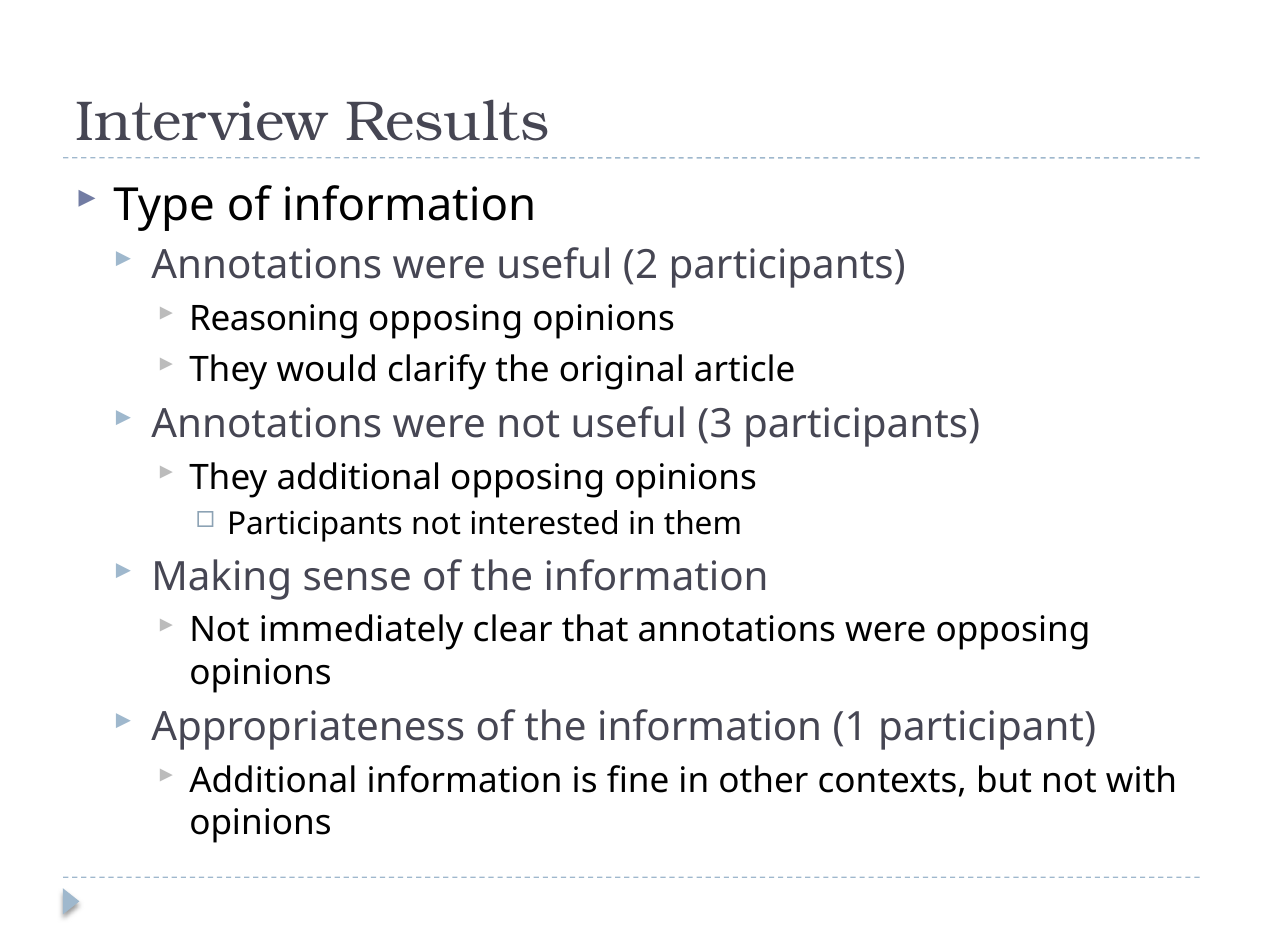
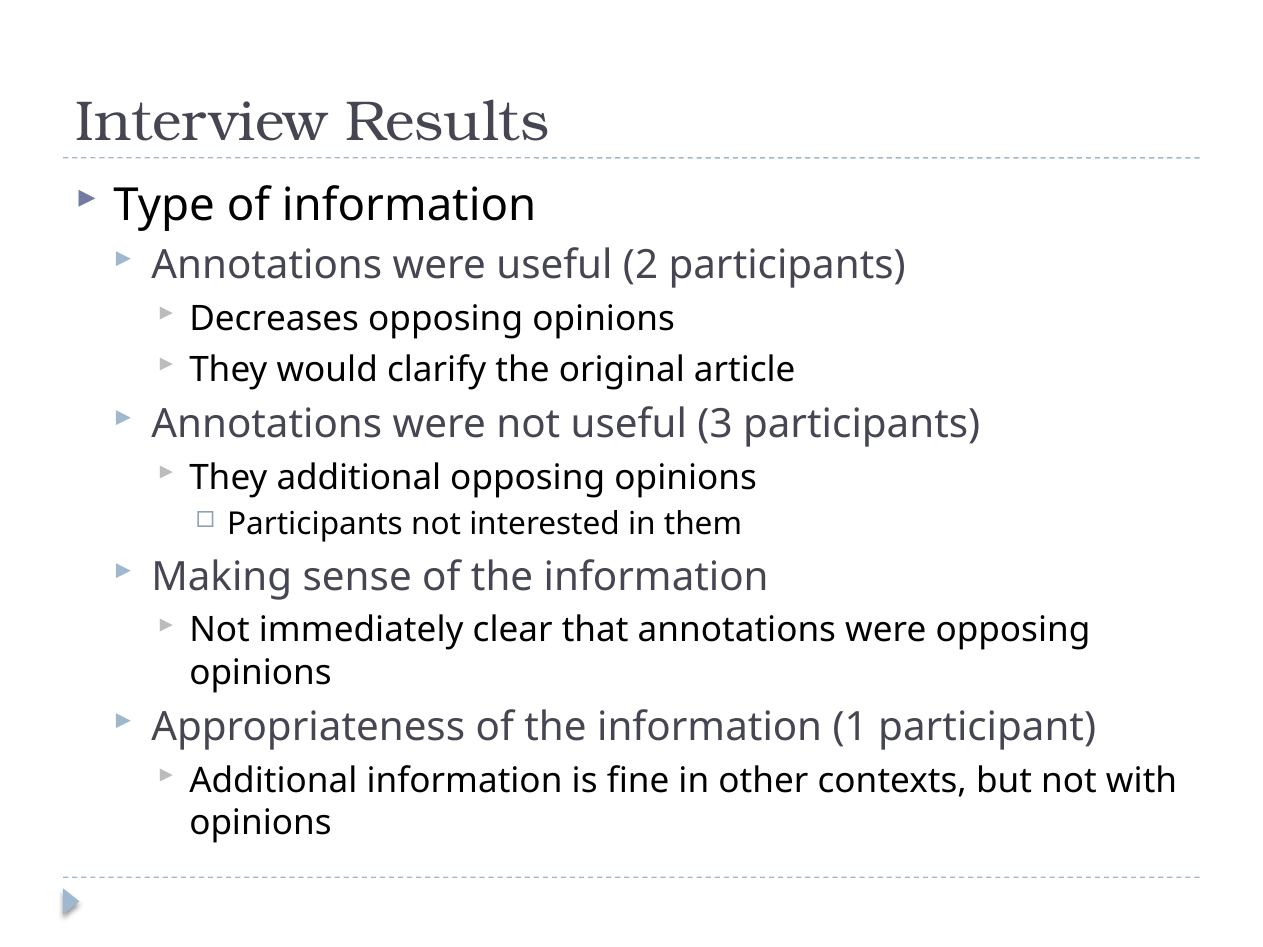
Reasoning: Reasoning -> Decreases
